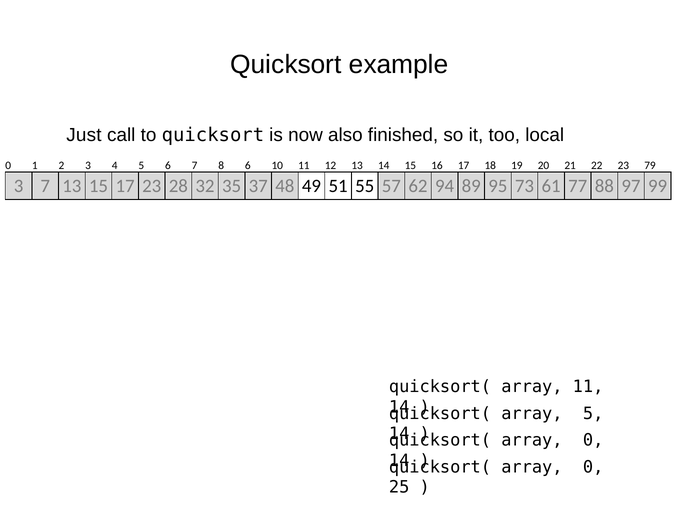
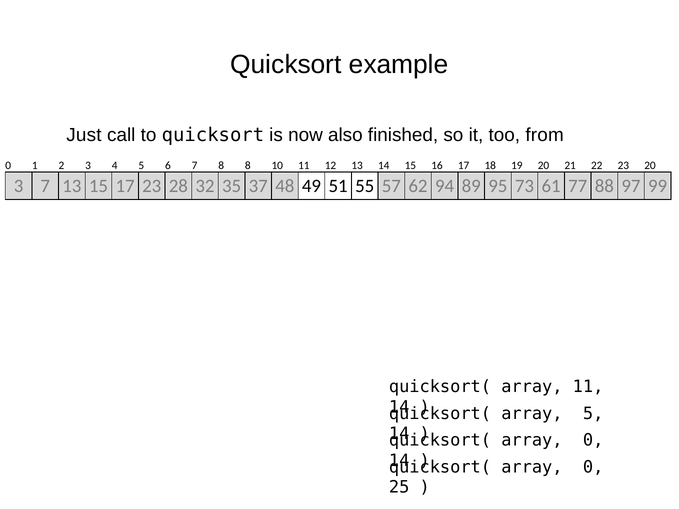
local: local -> from
8 6: 6 -> 8
23 79: 79 -> 20
